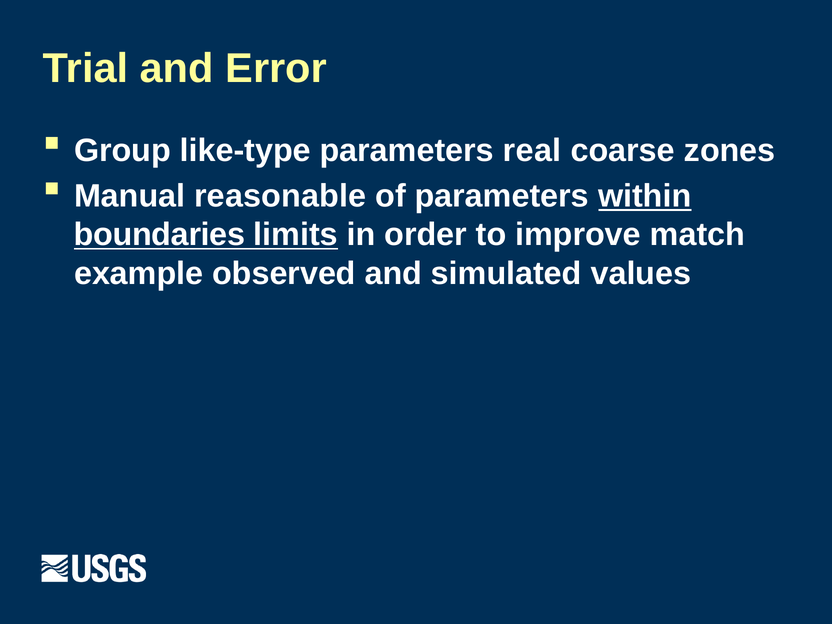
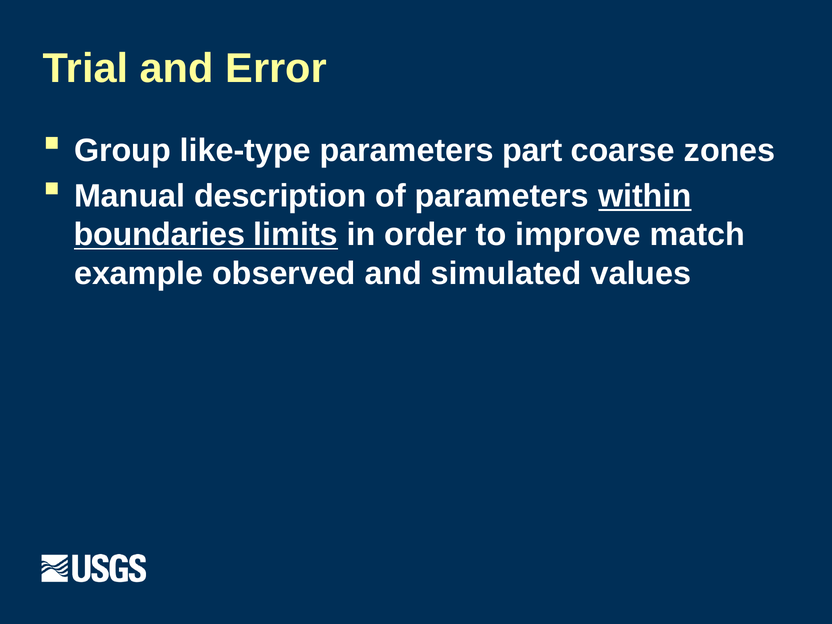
real: real -> part
reasonable: reasonable -> description
